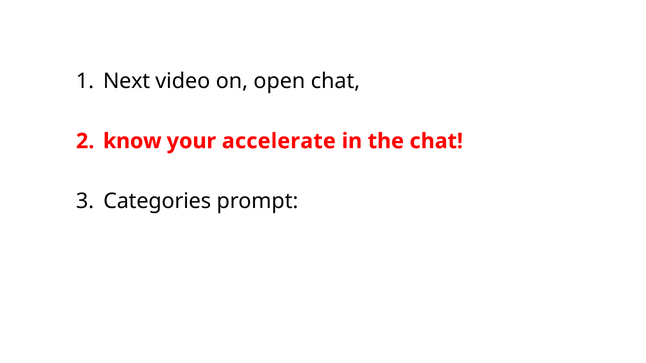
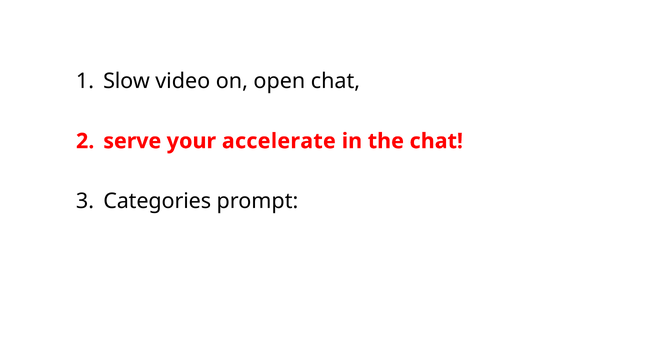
Next: Next -> Slow
know: know -> serve
